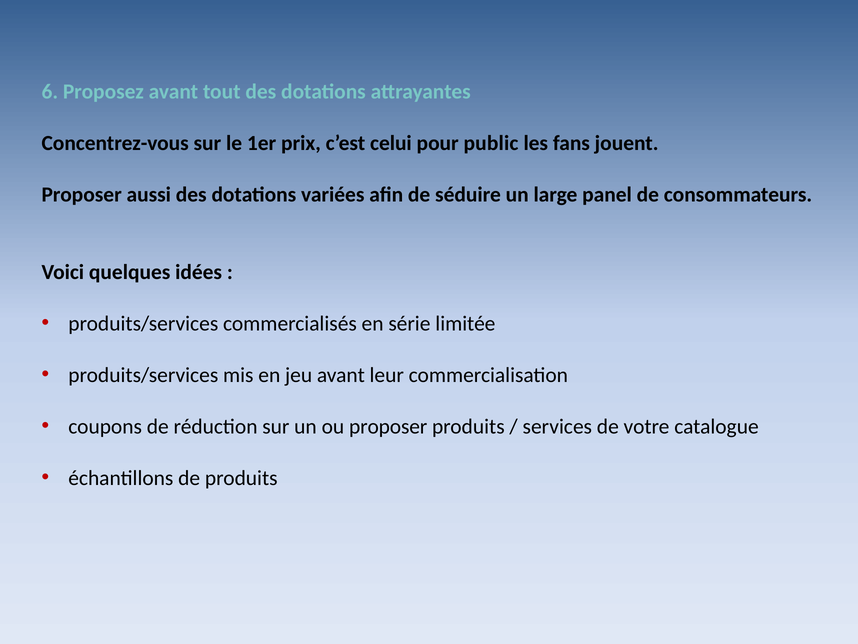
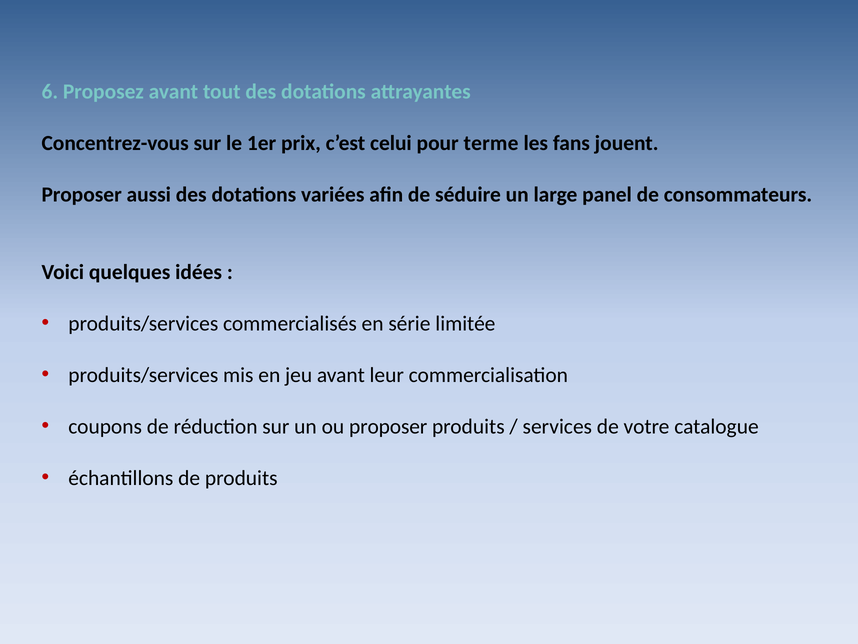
public: public -> terme
